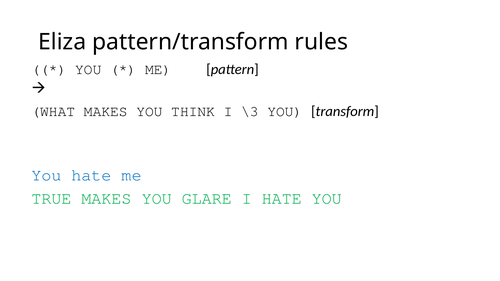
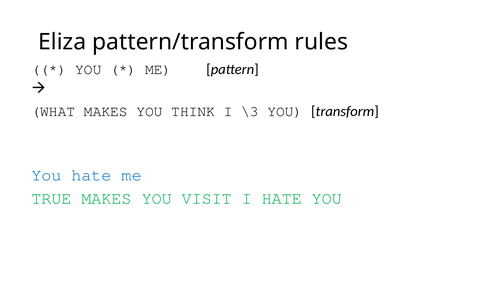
GLARE: GLARE -> VISIT
